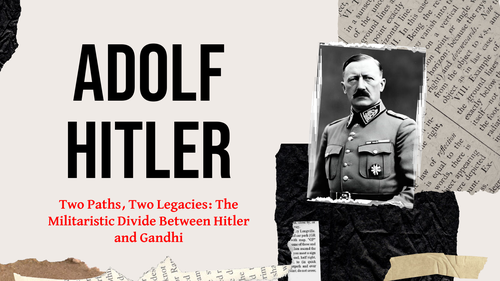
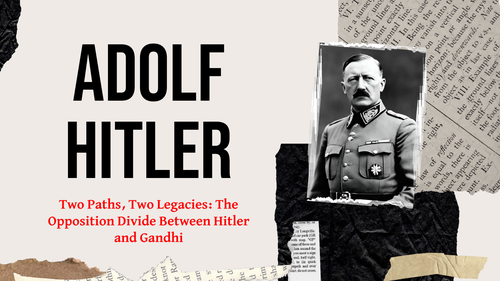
Militaristic: Militaristic -> Opposition
